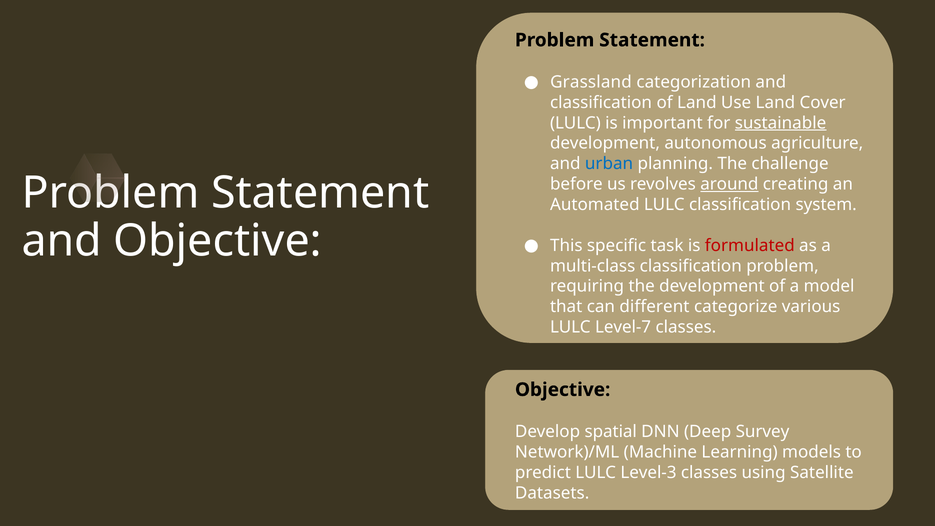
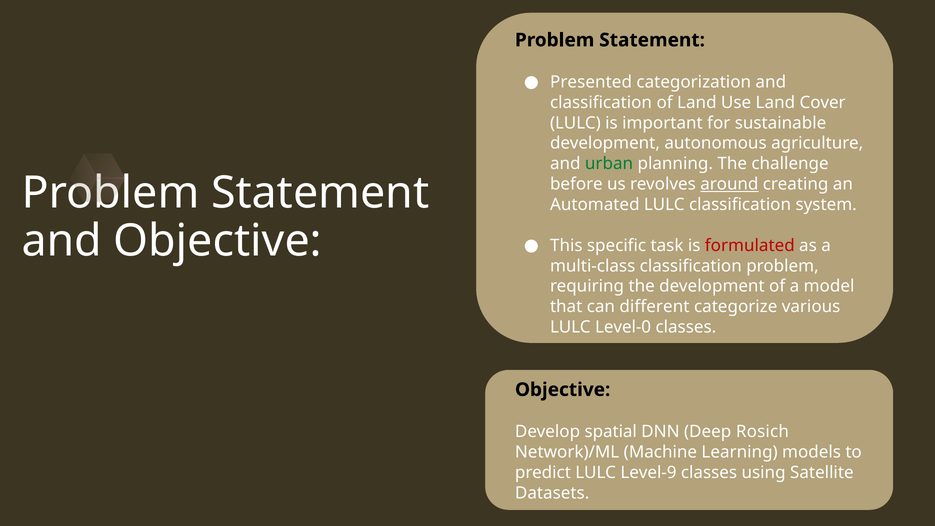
Grassland: Grassland -> Presented
sustainable underline: present -> none
urban colour: blue -> green
Level‐7: Level‐7 -> Level‐0
Survey: Survey -> Rosich
Level‐3: Level‐3 -> Level‐9
